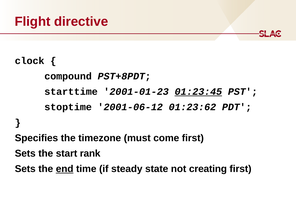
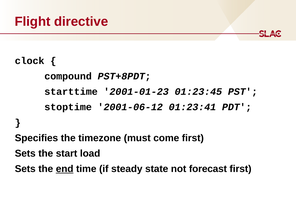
01:23:45 underline: present -> none
01:23:62: 01:23:62 -> 01:23:41
rank: rank -> load
creating: creating -> forecast
